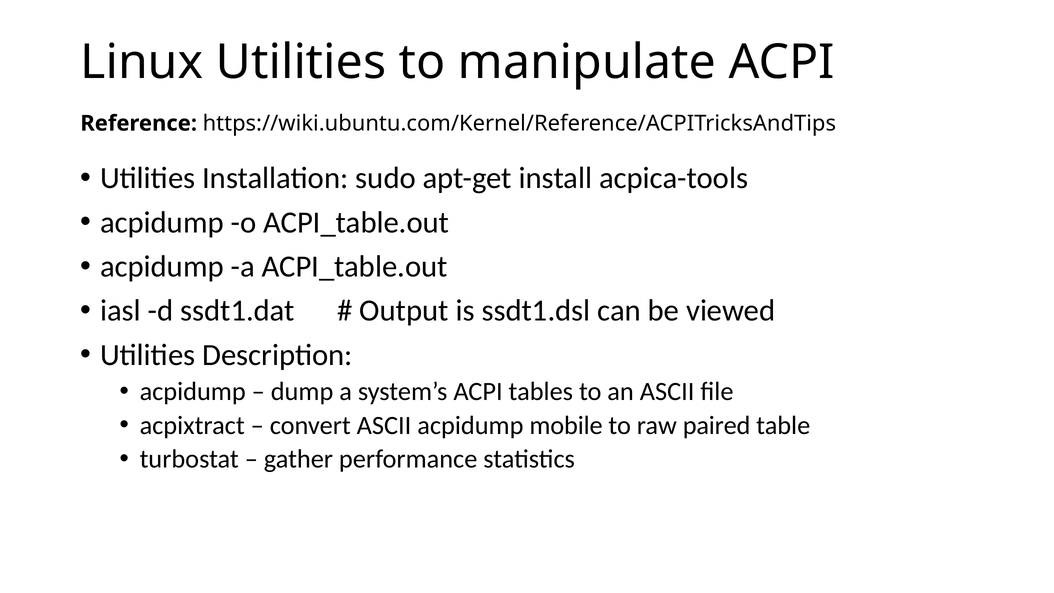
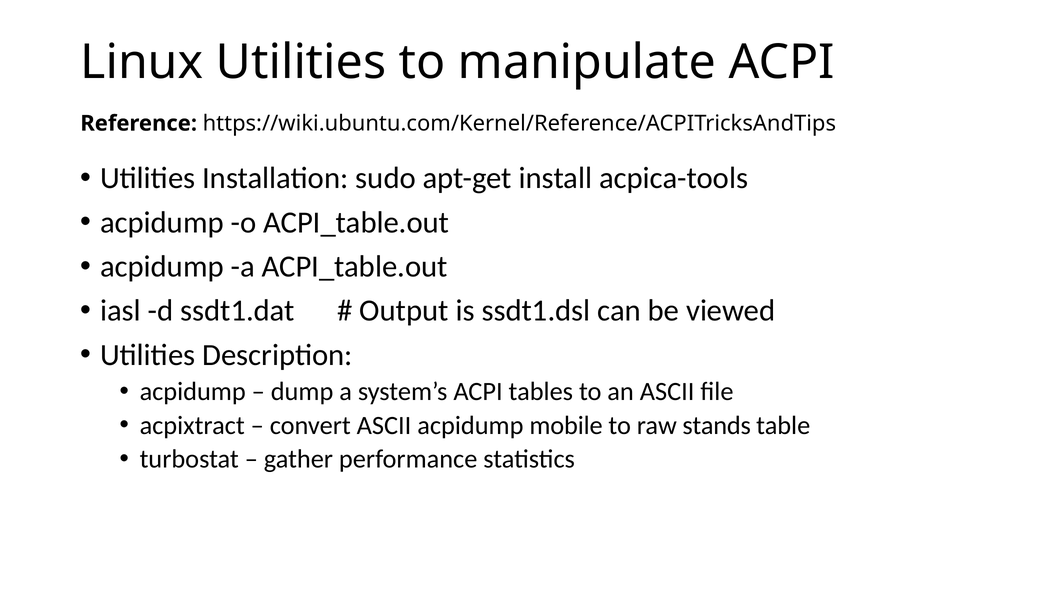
paired: paired -> stands
